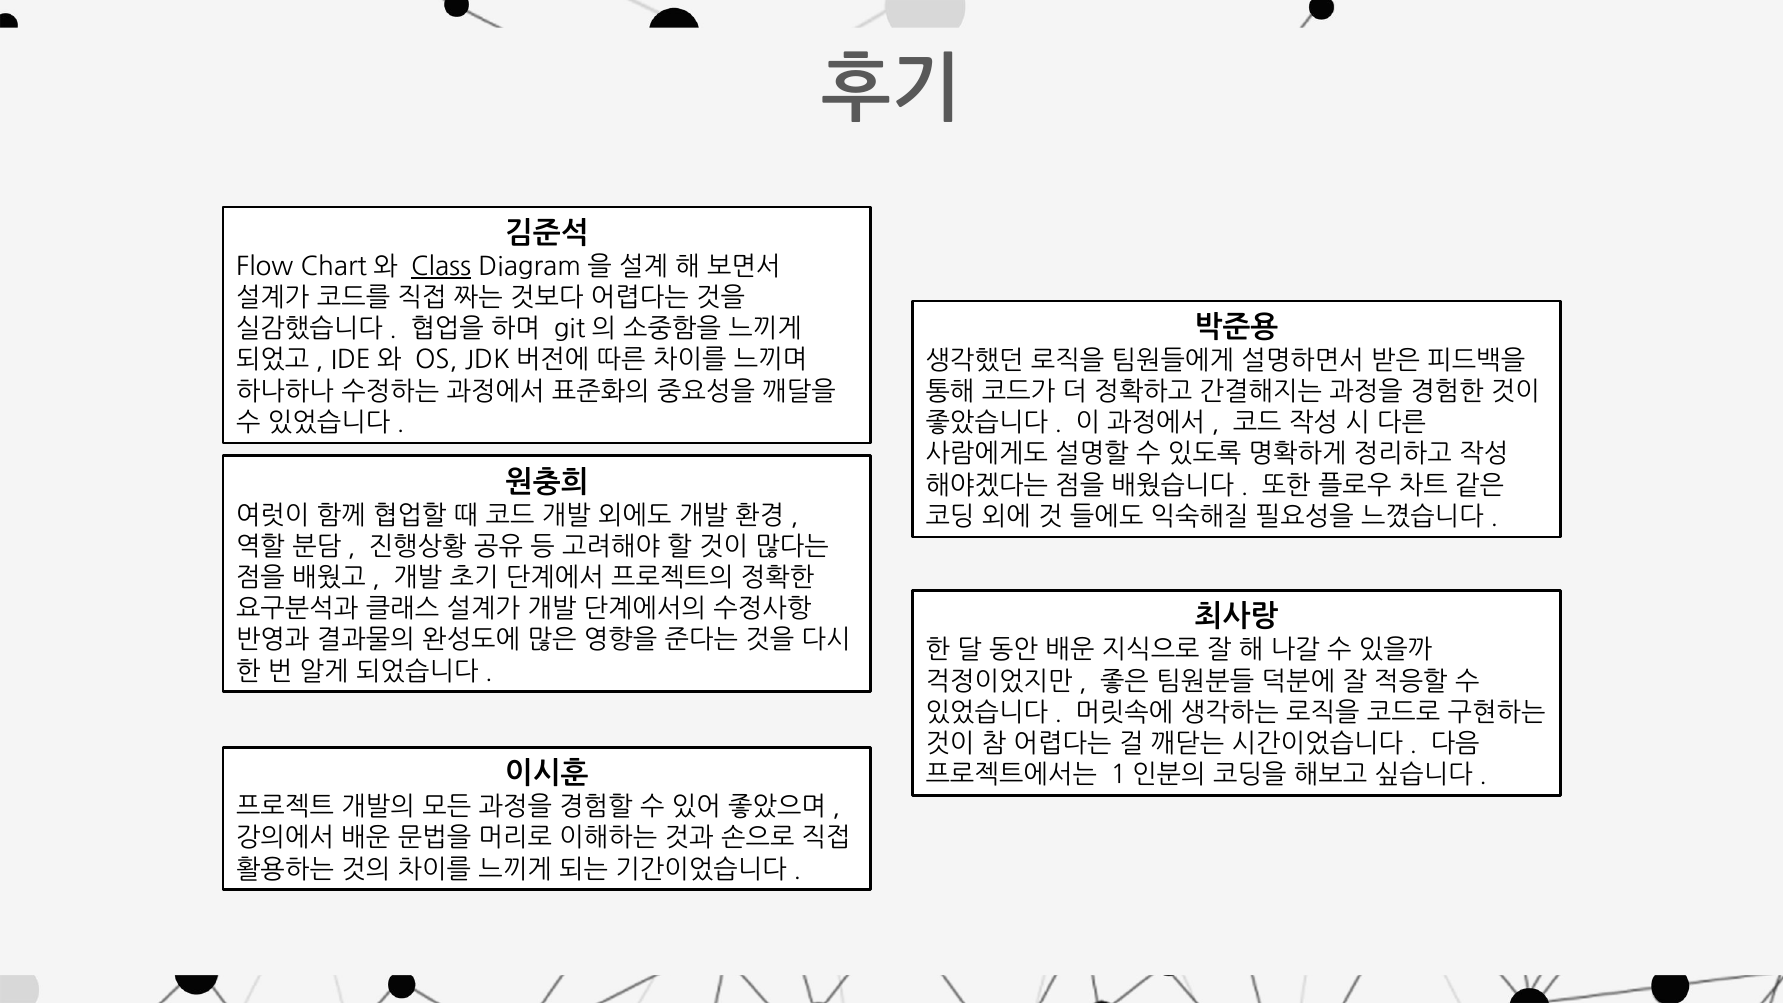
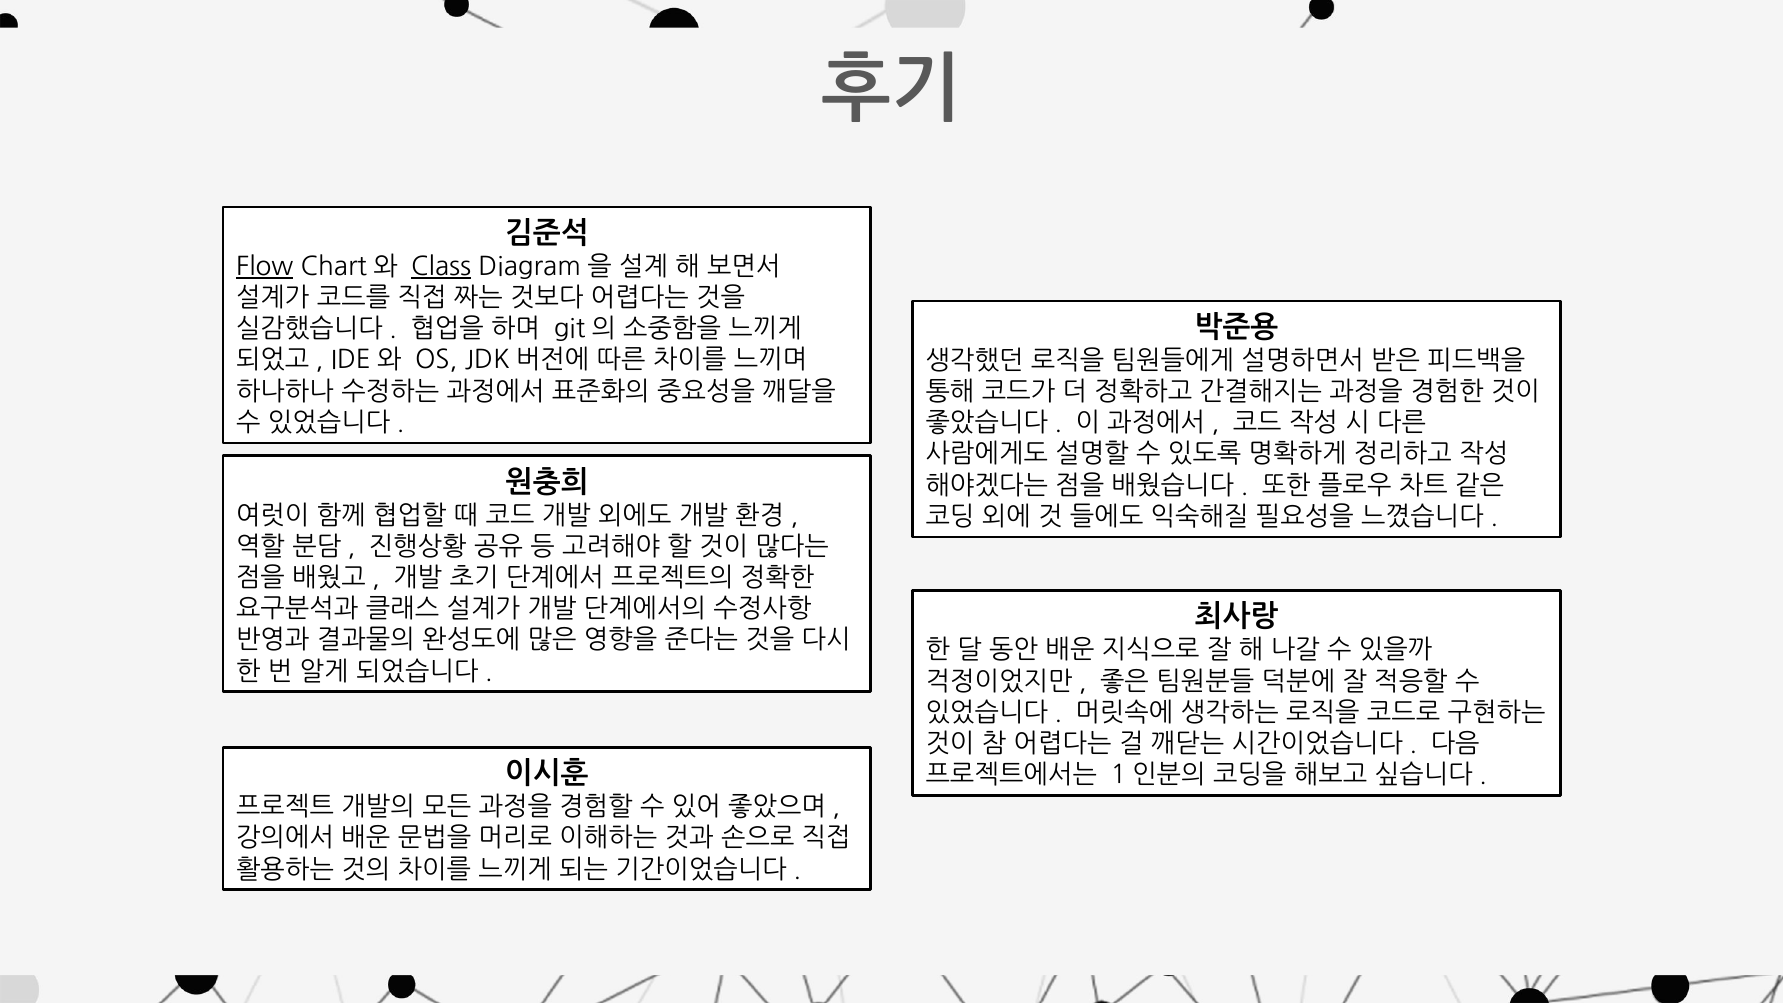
Flow underline: none -> present
